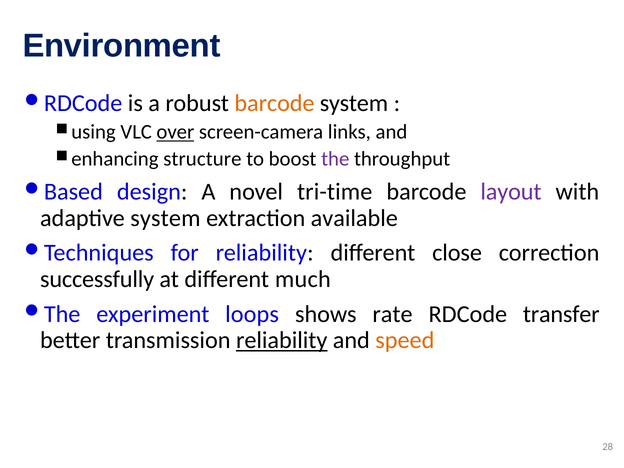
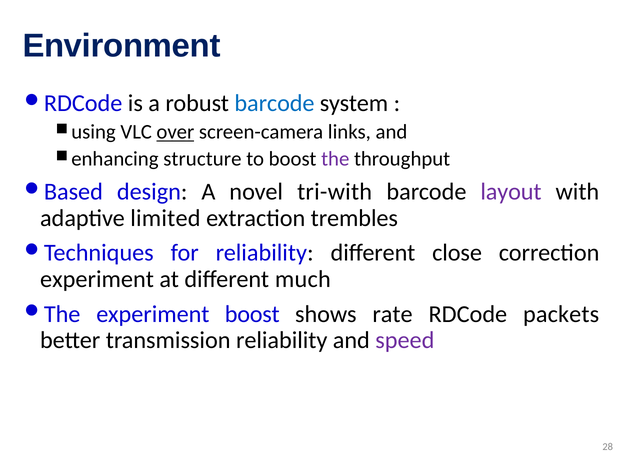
barcode at (275, 103) colour: orange -> blue
tri-time: tri-time -> tri-with
adaptive system: system -> limited
available: available -> trembles
successfully at (97, 279): successfully -> experiment
experiment loops: loops -> boost
transfer: transfer -> packets
reliability at (282, 340) underline: present -> none
speed colour: orange -> purple
